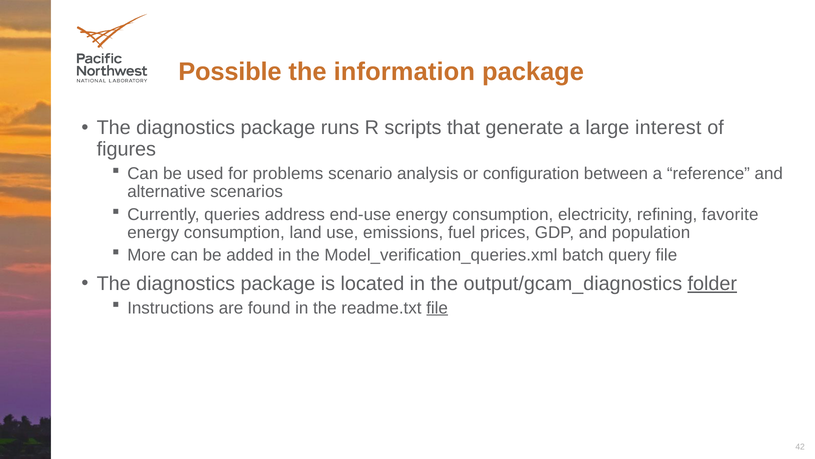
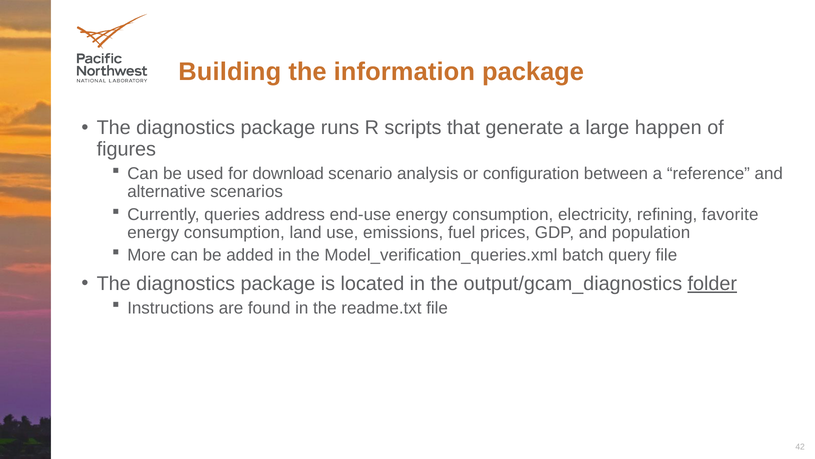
Possible: Possible -> Building
interest: interest -> happen
problems: problems -> download
file at (437, 308) underline: present -> none
